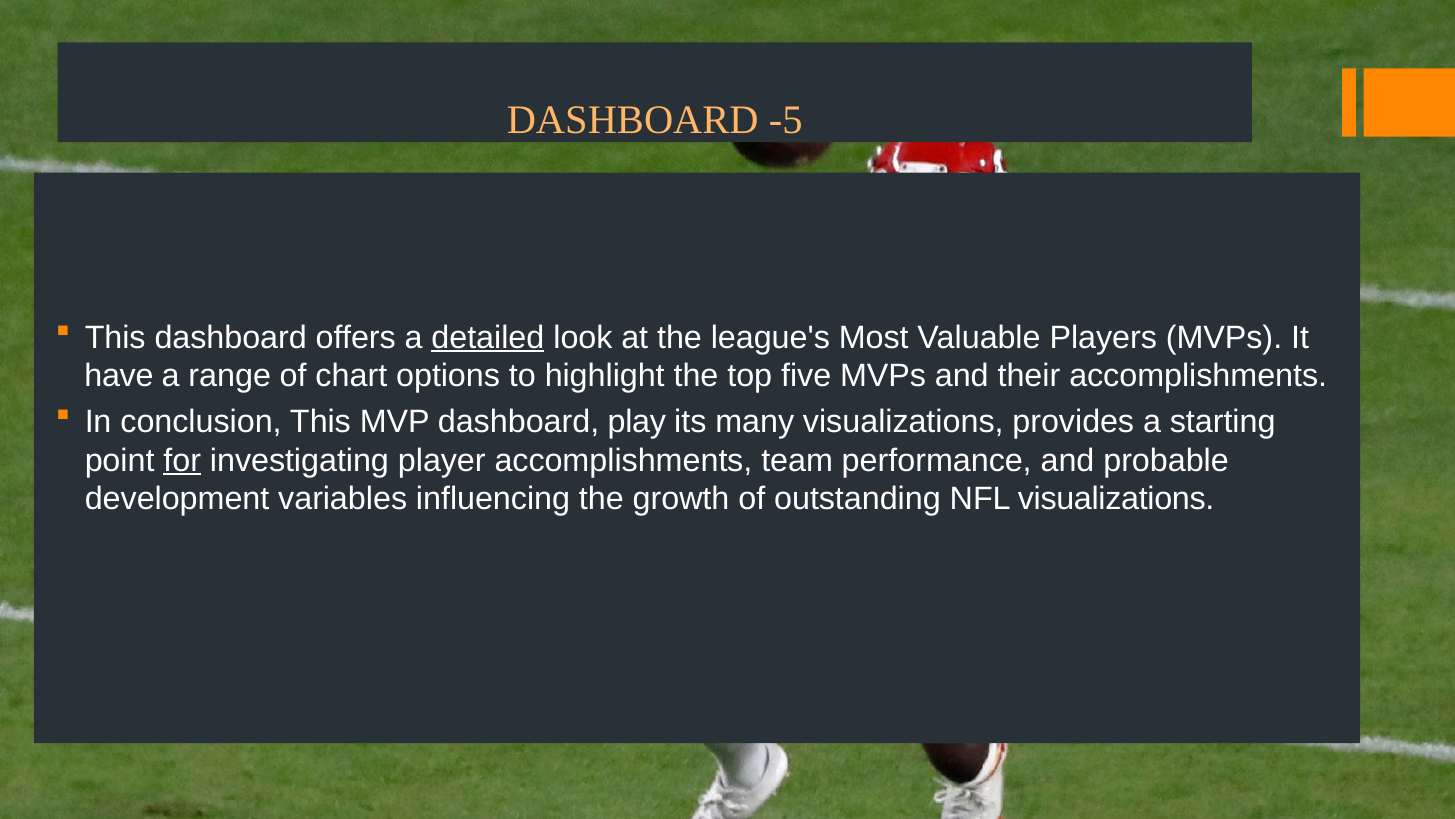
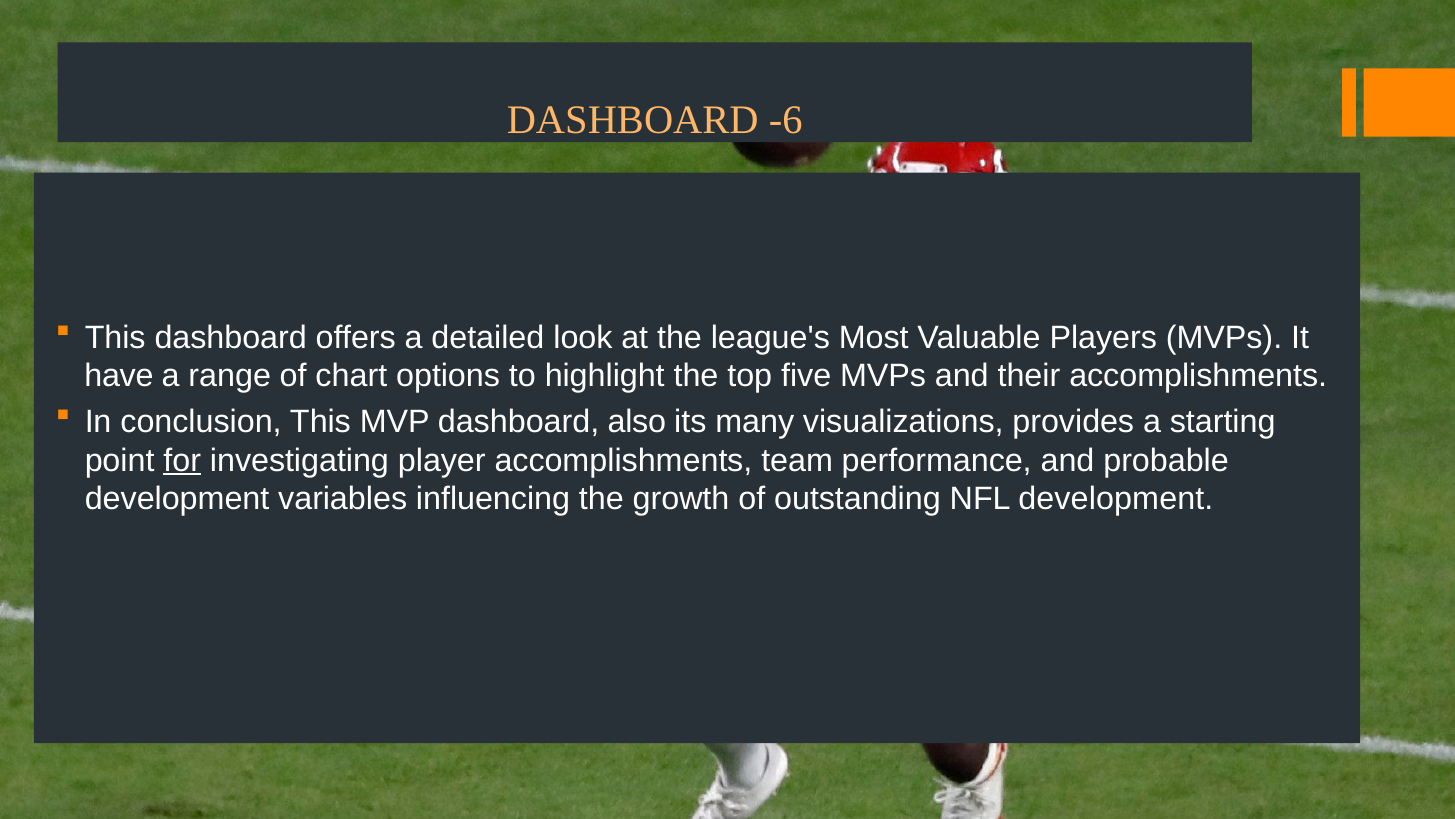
-5: -5 -> -6
detailed underline: present -> none
play: play -> also
NFL visualizations: visualizations -> development
